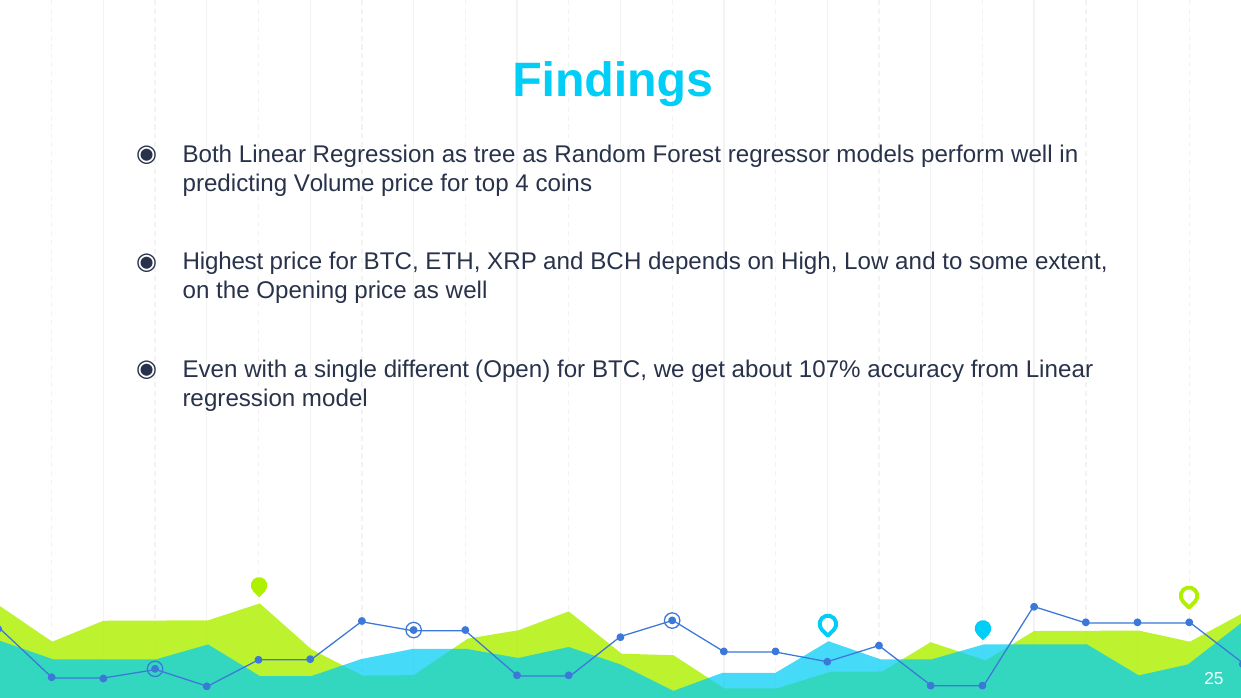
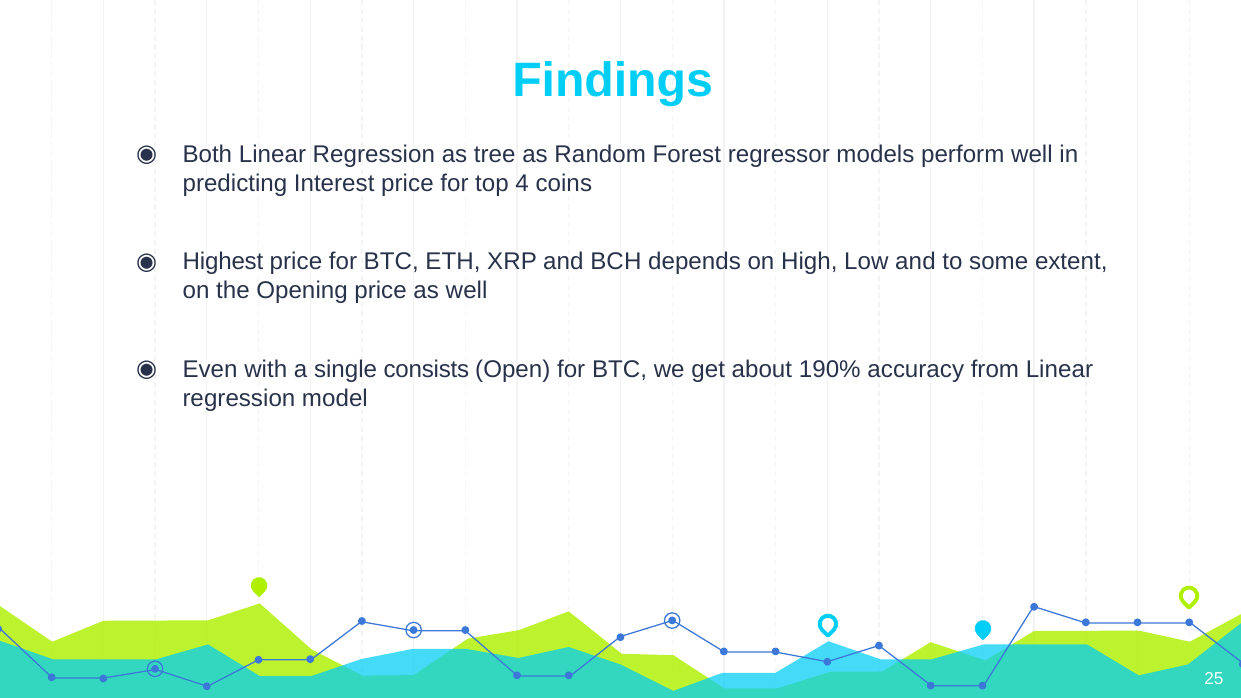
Volume: Volume -> Interest
different: different -> consists
107%: 107% -> 190%
